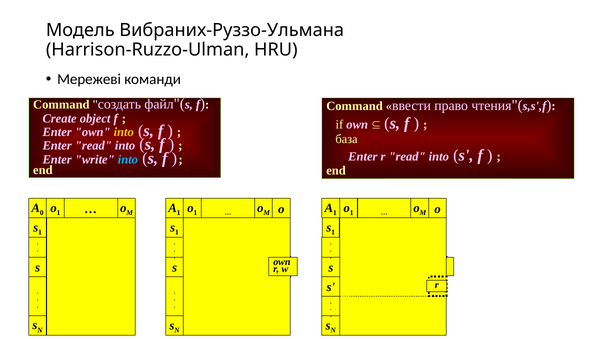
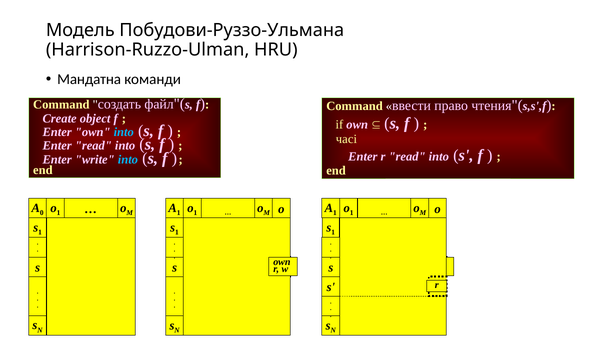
Вибраних-Руззо-Ульмана: Вибраних-Руззо-Ульмана -> Побудови-Руззо-Ульмана
Мережеві: Мережеві -> Мандатна
into at (124, 132) colour: yellow -> light blue
база: база -> часі
